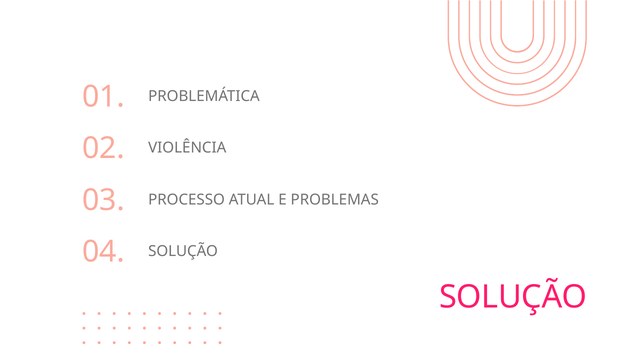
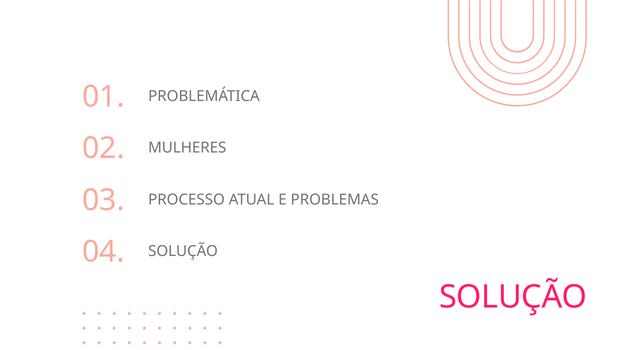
VIOLÊNCIA: VIOLÊNCIA -> MULHERES
